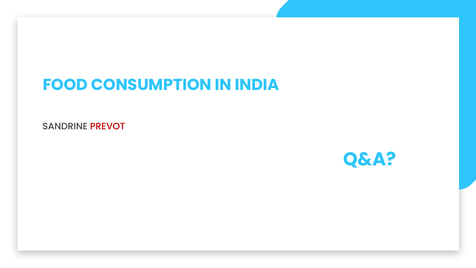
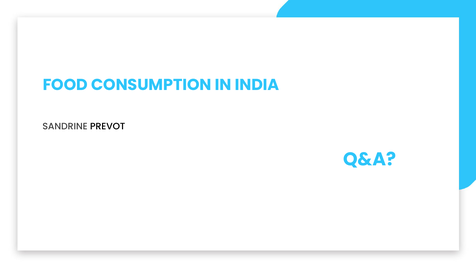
PREVOT colour: red -> black
